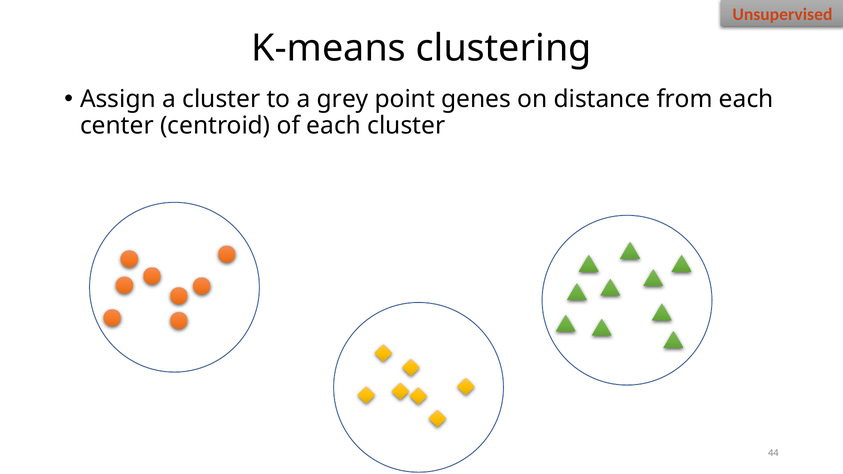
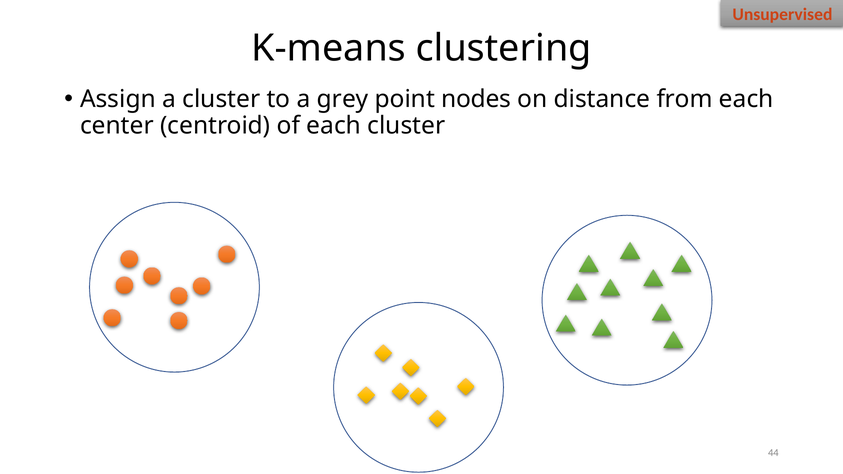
genes: genes -> nodes
